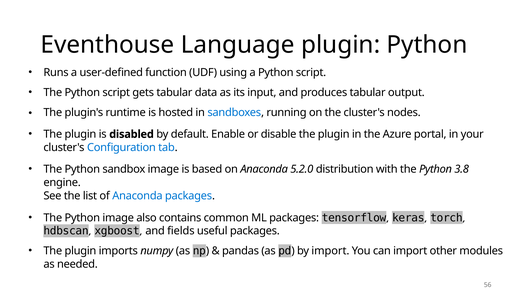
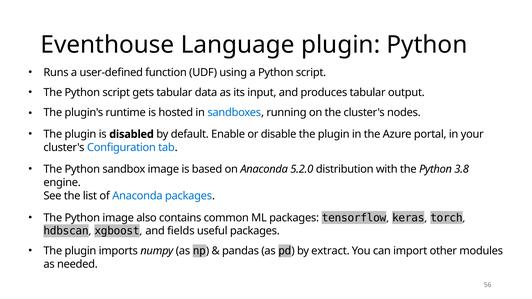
by import: import -> extract
